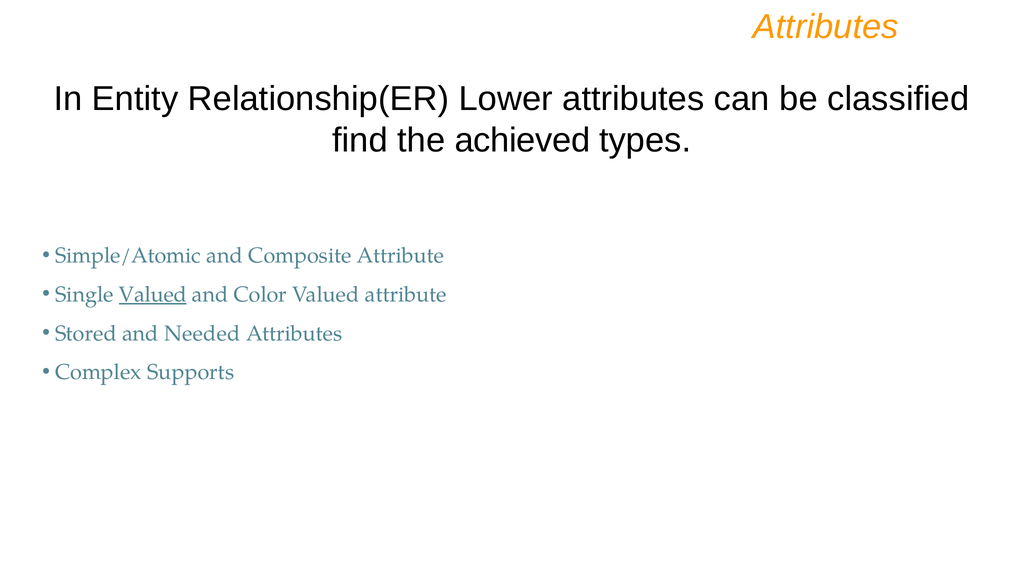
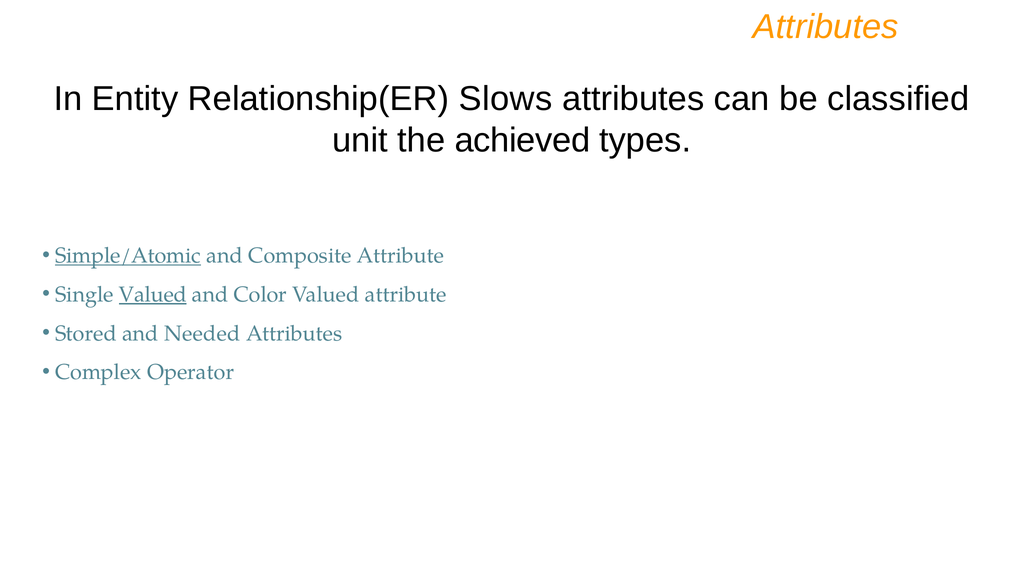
Lower: Lower -> Slows
find: find -> unit
Simple/Atomic underline: none -> present
Supports: Supports -> Operator
